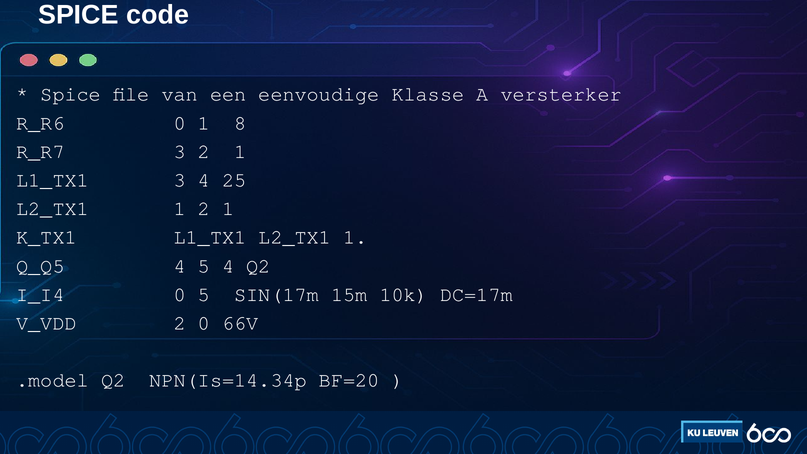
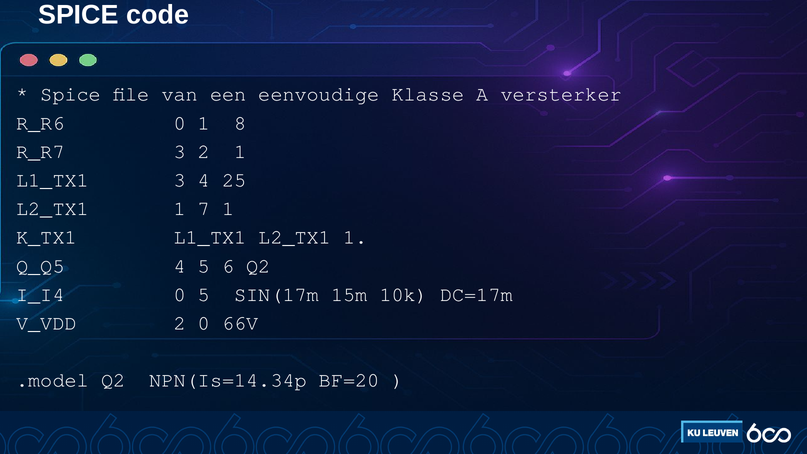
1 2: 2 -> 7
5 4: 4 -> 6
